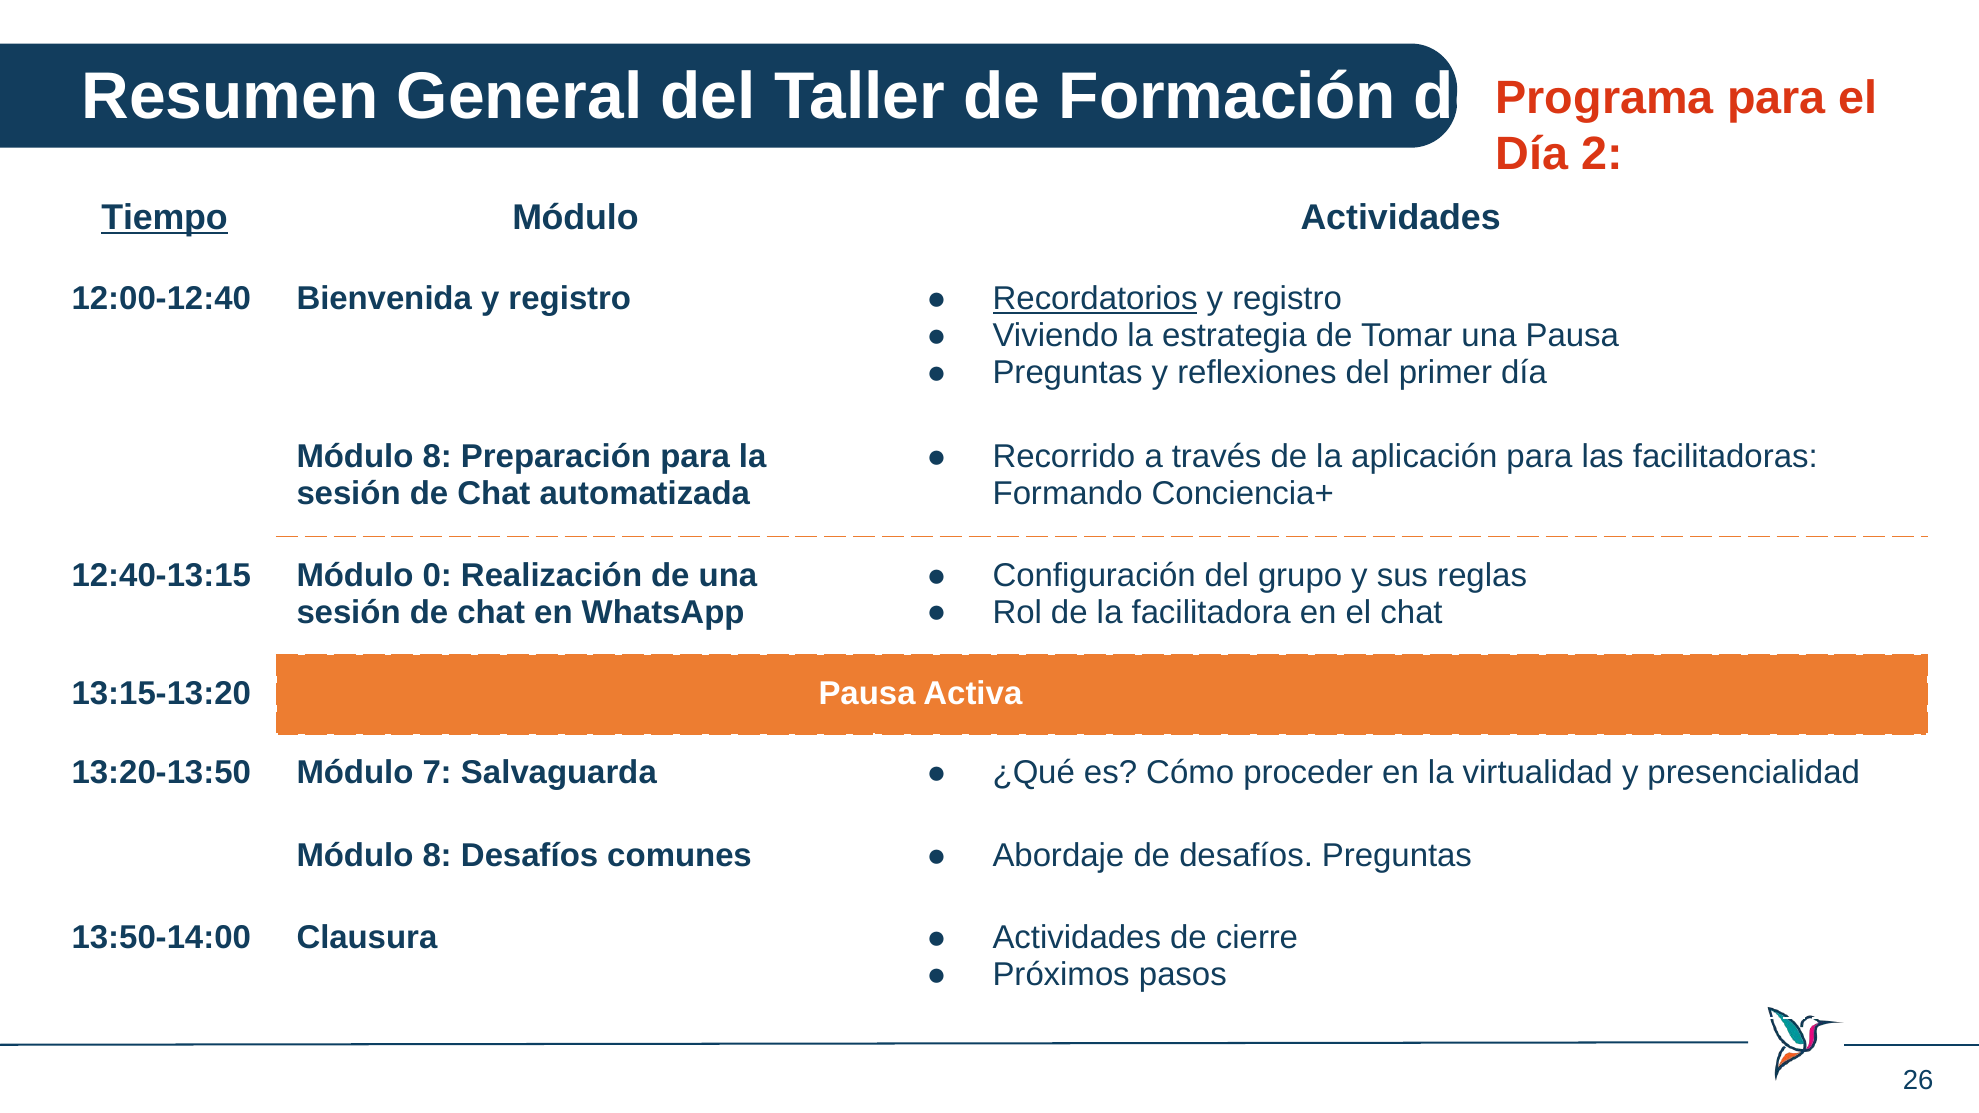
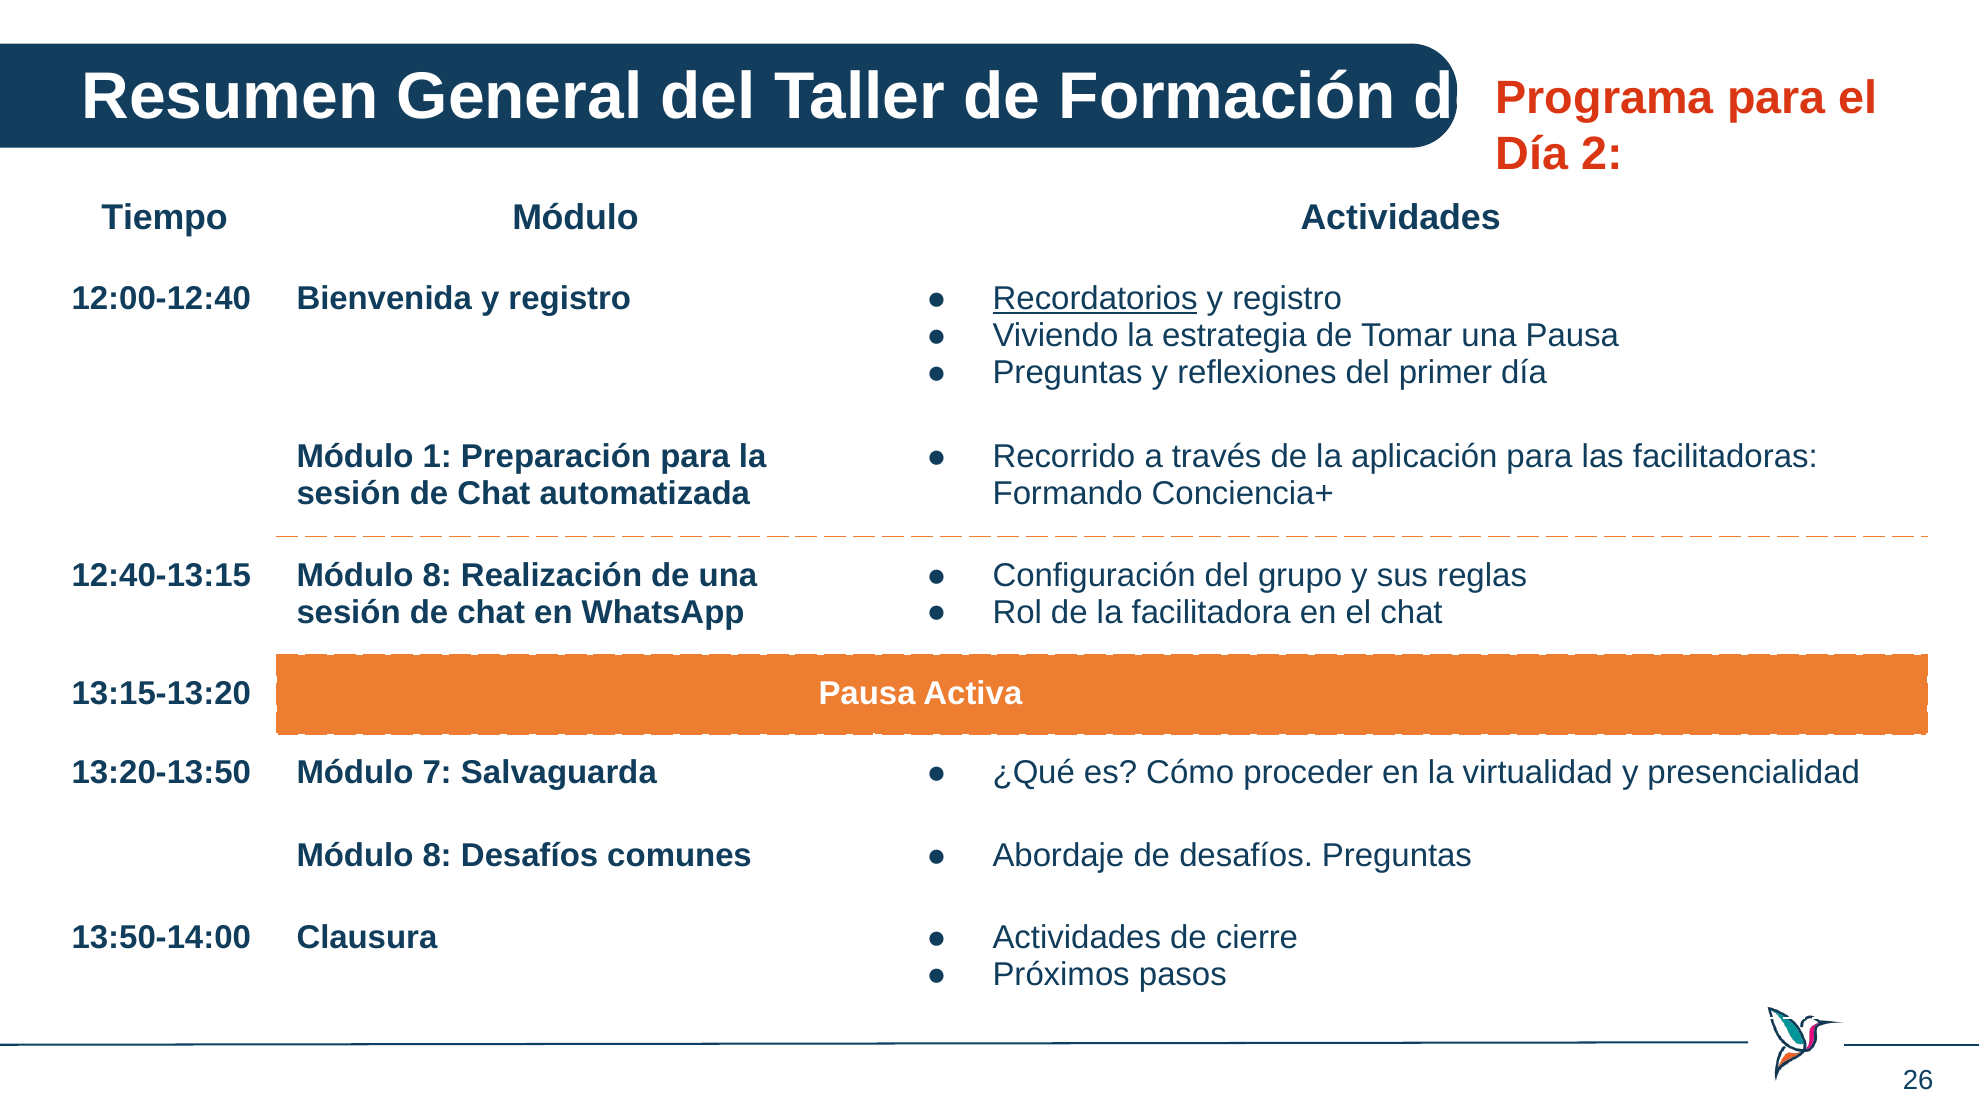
Tiempo underline: present -> none
8 at (437, 457): 8 -> 1
12:40-13:15 Módulo 0: 0 -> 8
